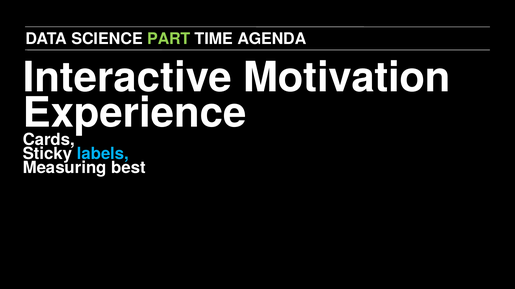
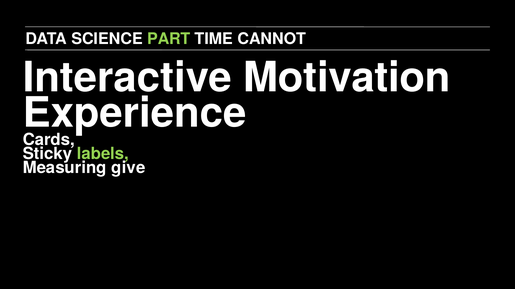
AGENDA: AGENDA -> CANNOT
labels colour: light blue -> light green
best: best -> give
